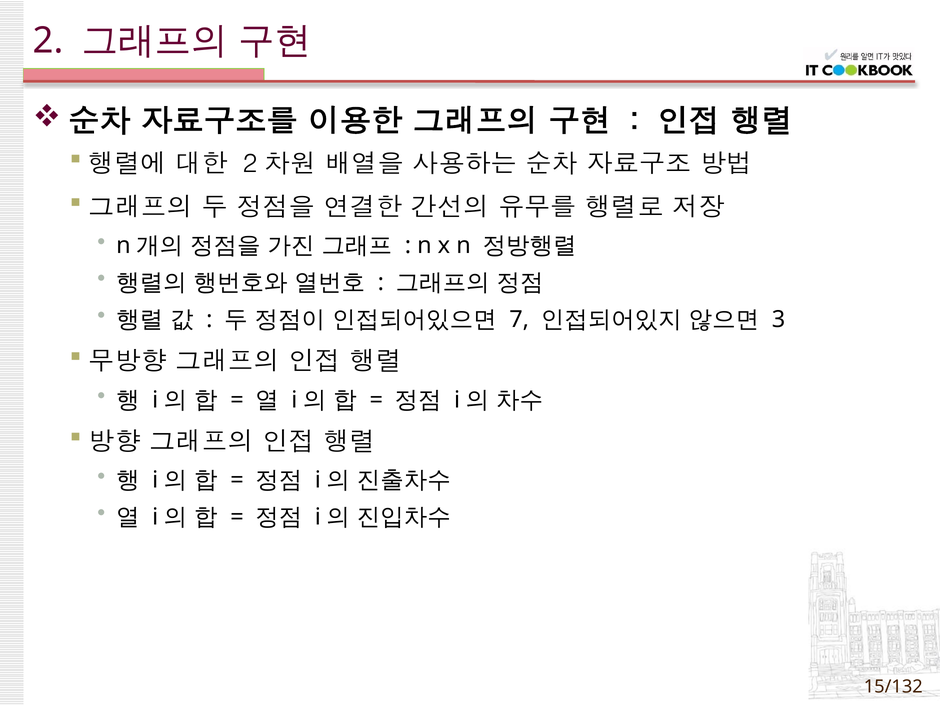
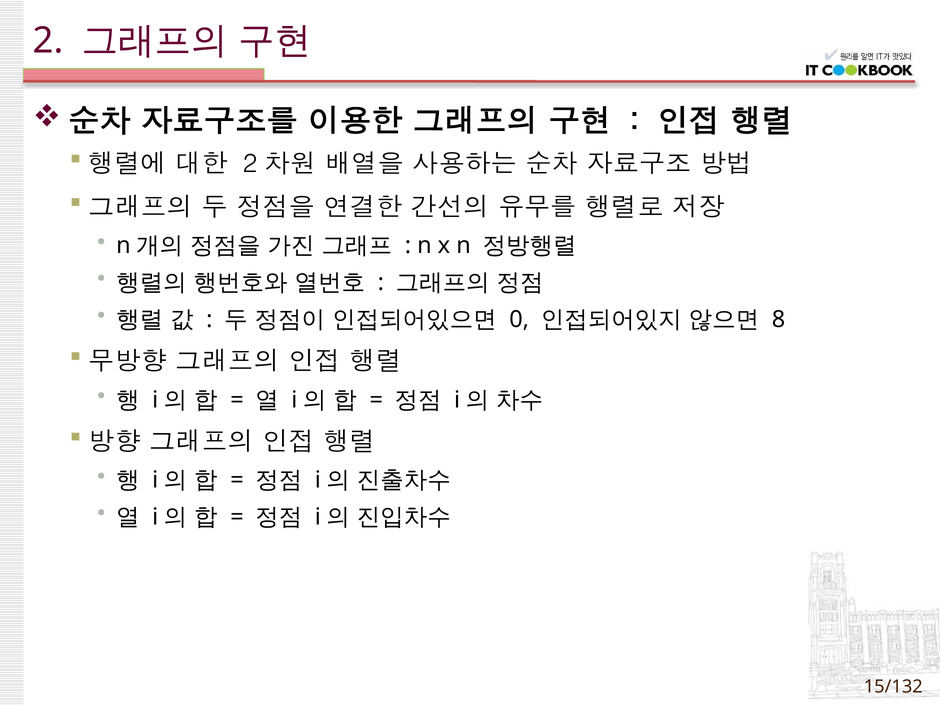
7: 7 -> 0
3: 3 -> 8
